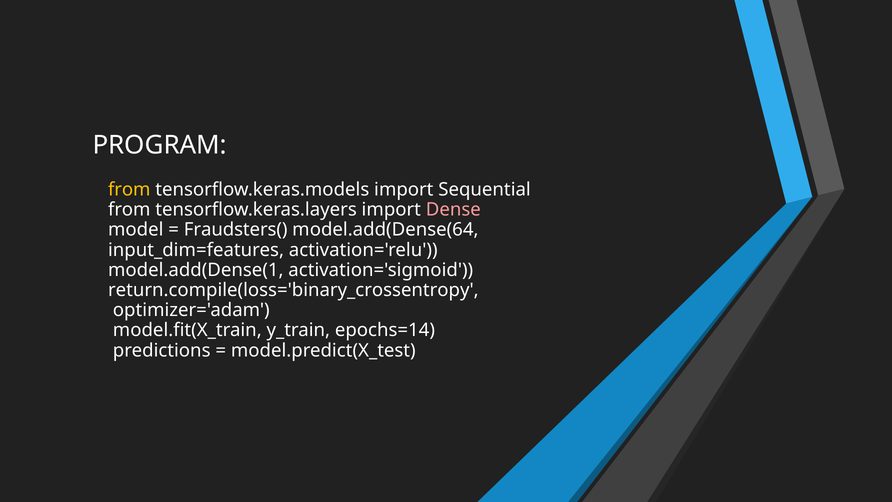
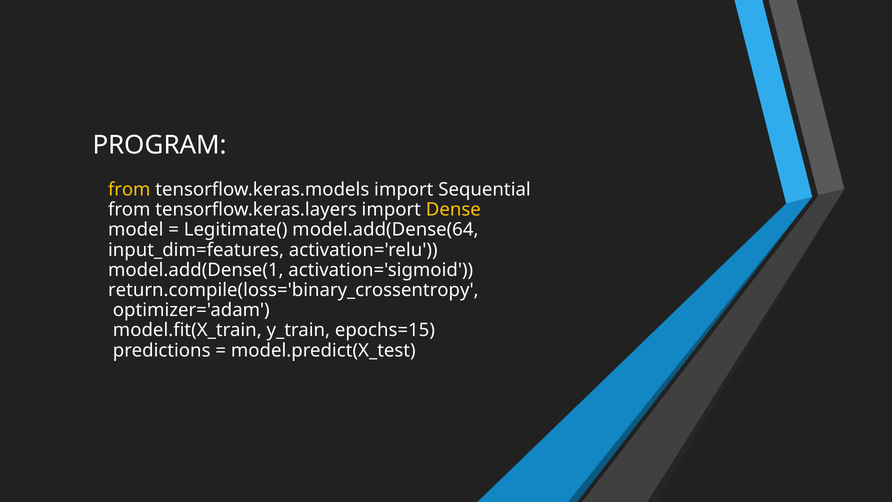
Dense colour: pink -> yellow
Fraudsters(: Fraudsters( -> Legitimate(
epochs=14: epochs=14 -> epochs=15
